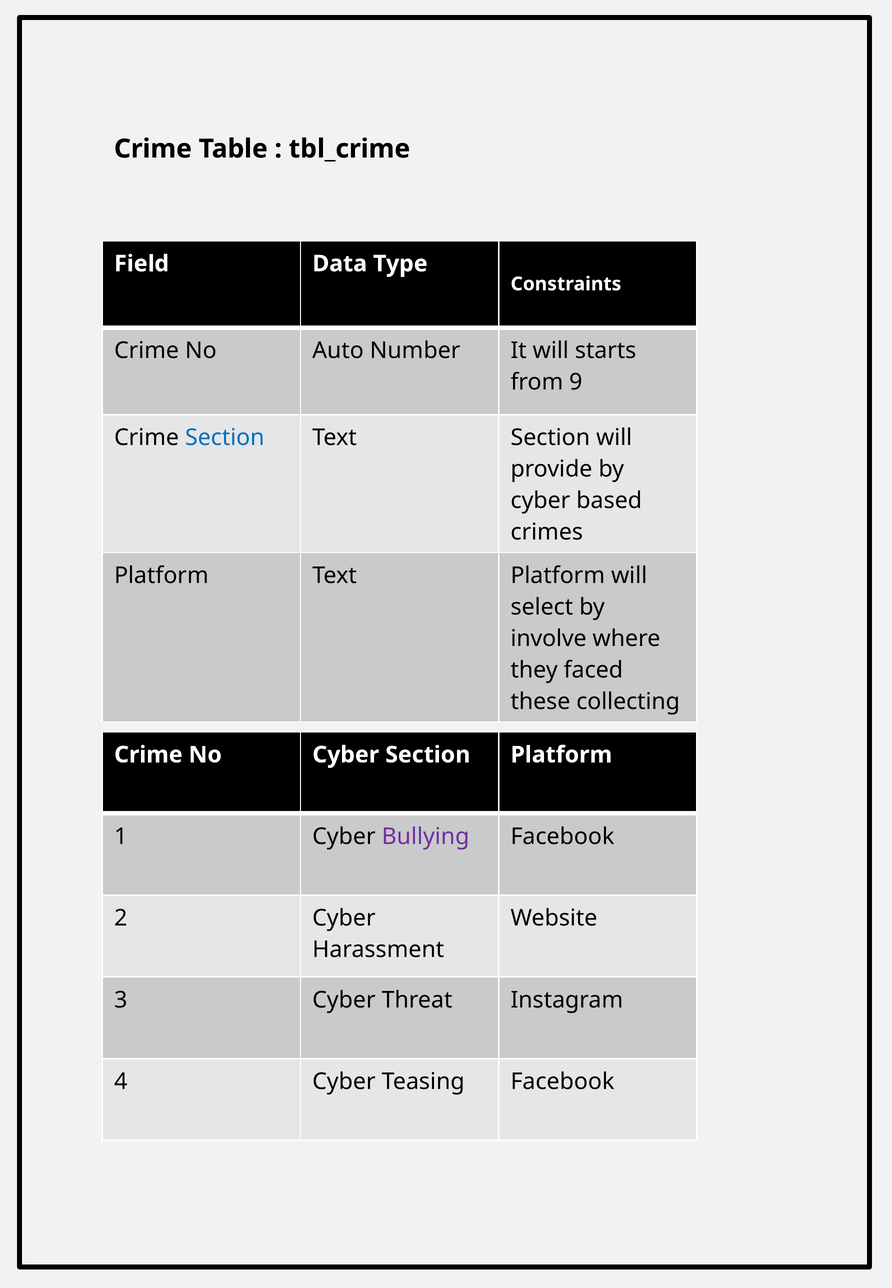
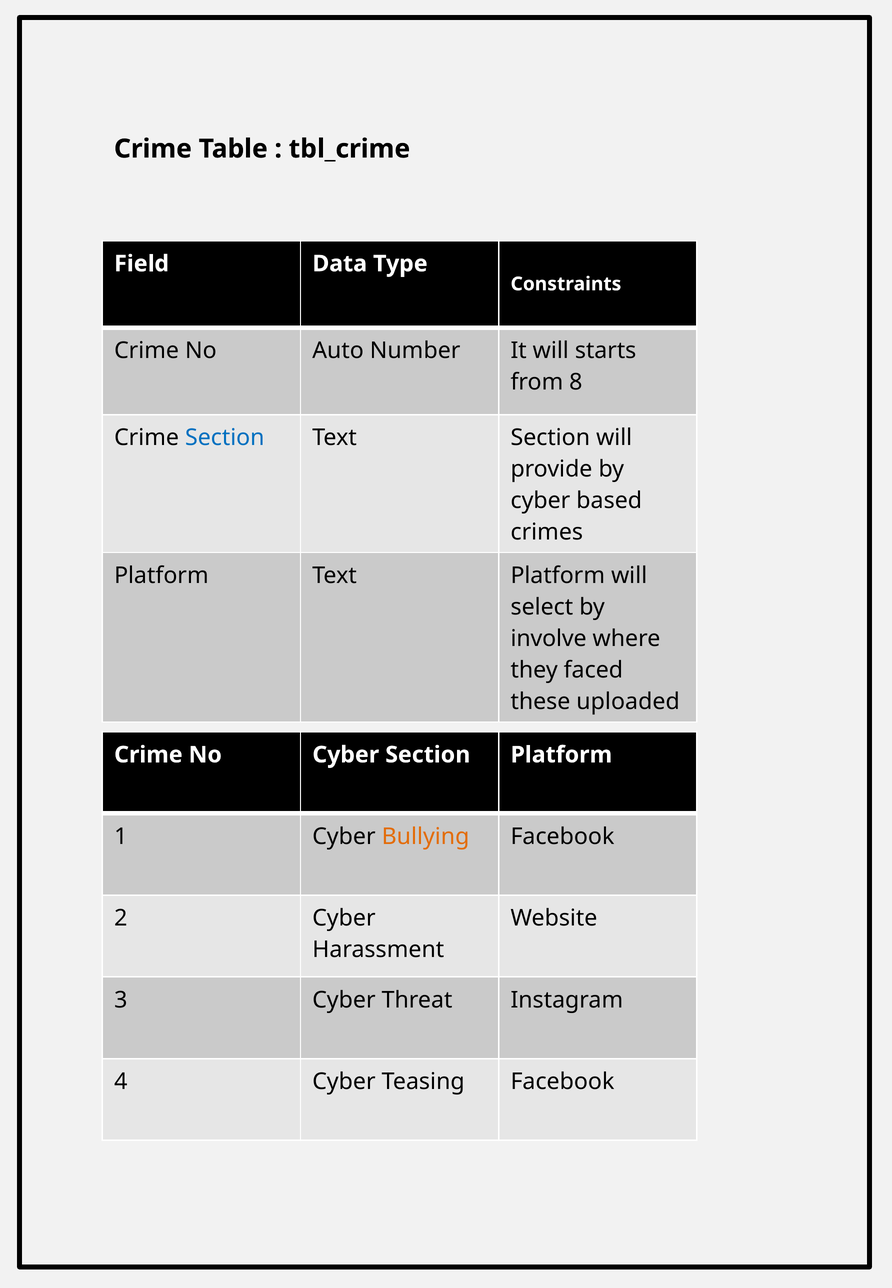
9: 9 -> 8
collecting: collecting -> uploaded
Bullying colour: purple -> orange
